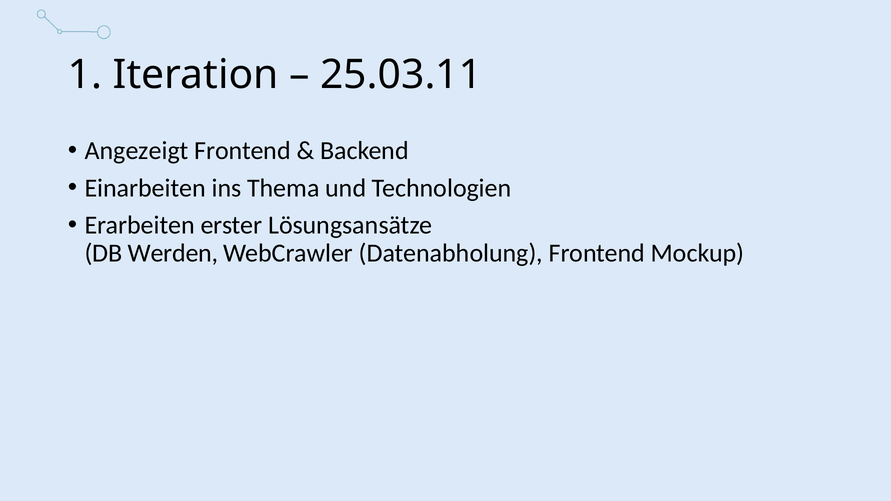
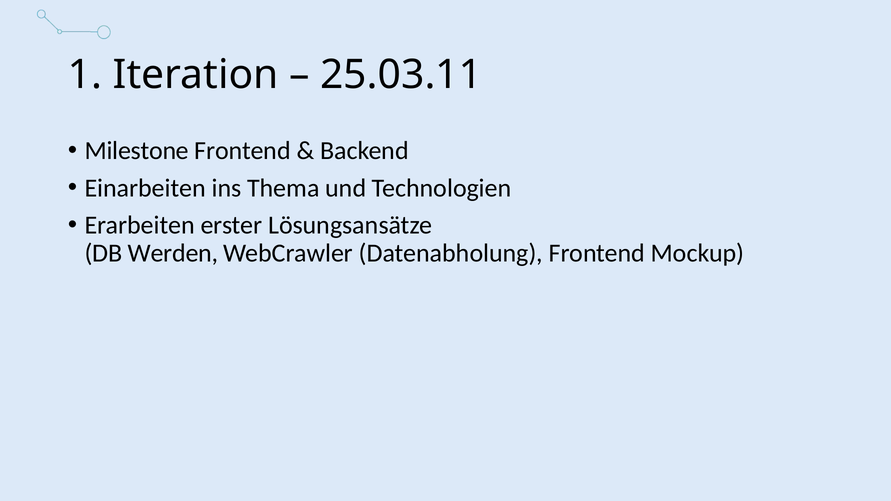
Angezeigt: Angezeigt -> Milestone
